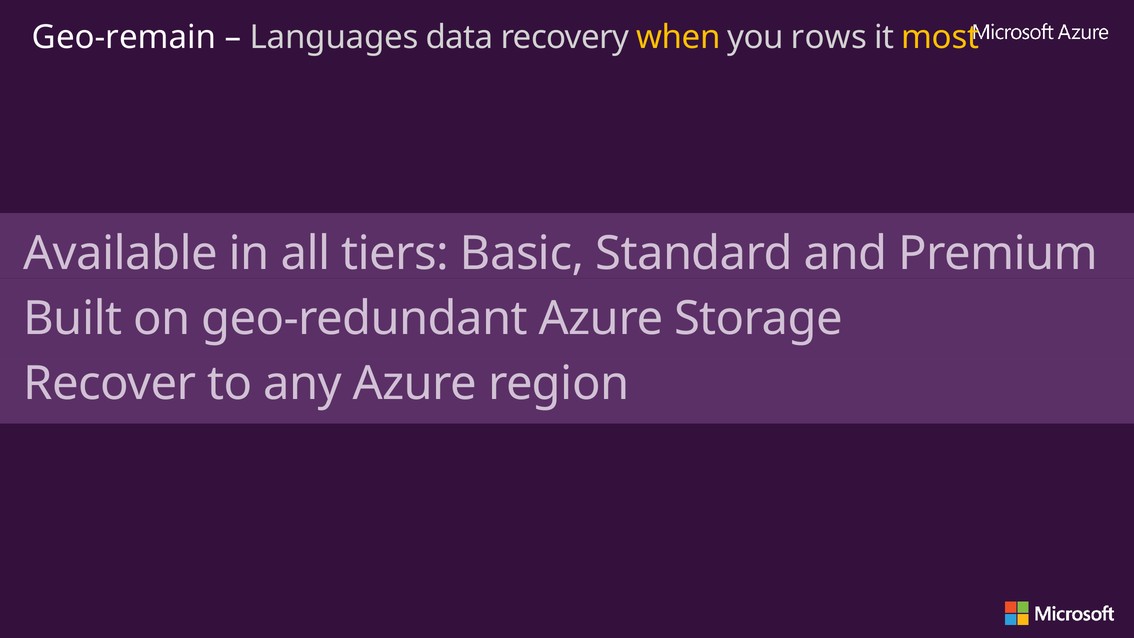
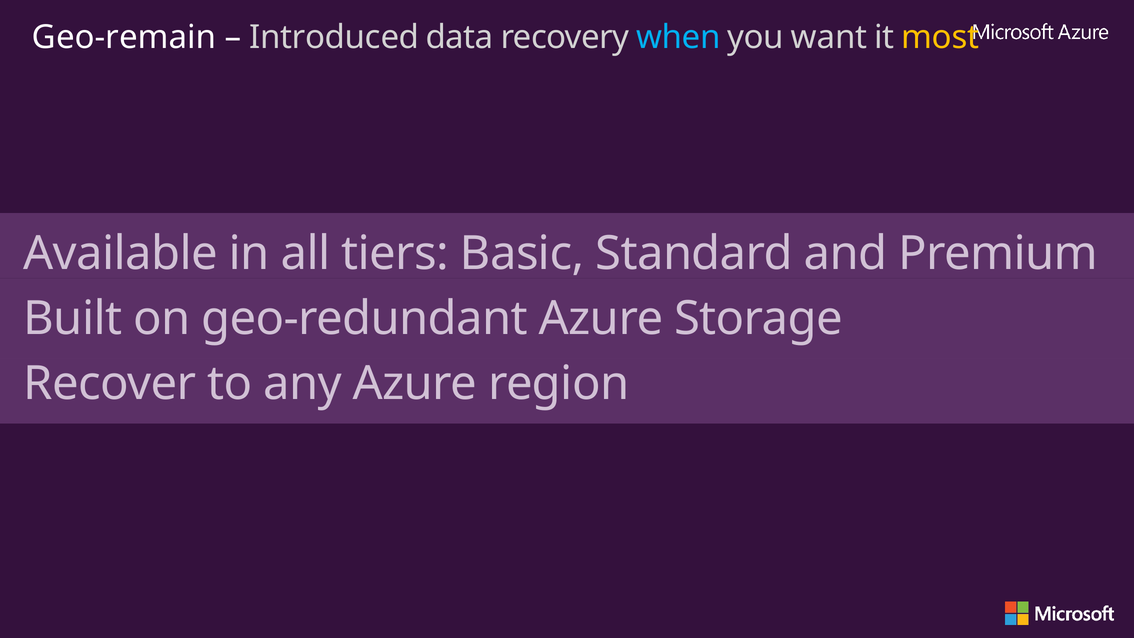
Languages: Languages -> Introduced
when colour: yellow -> light blue
rows: rows -> want
